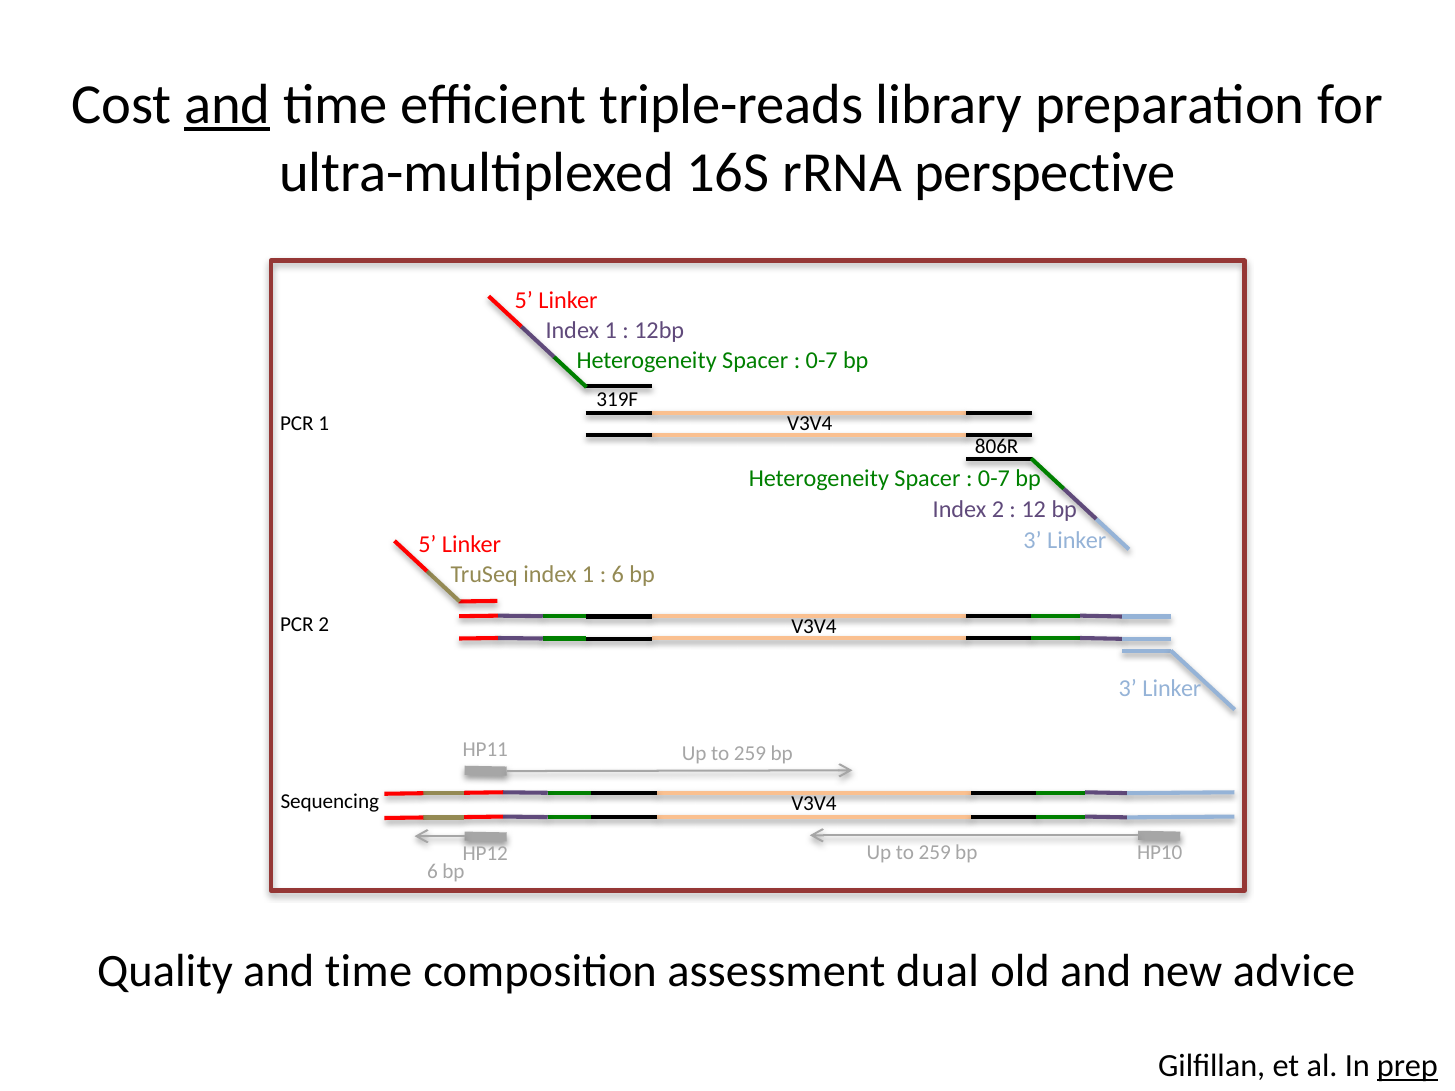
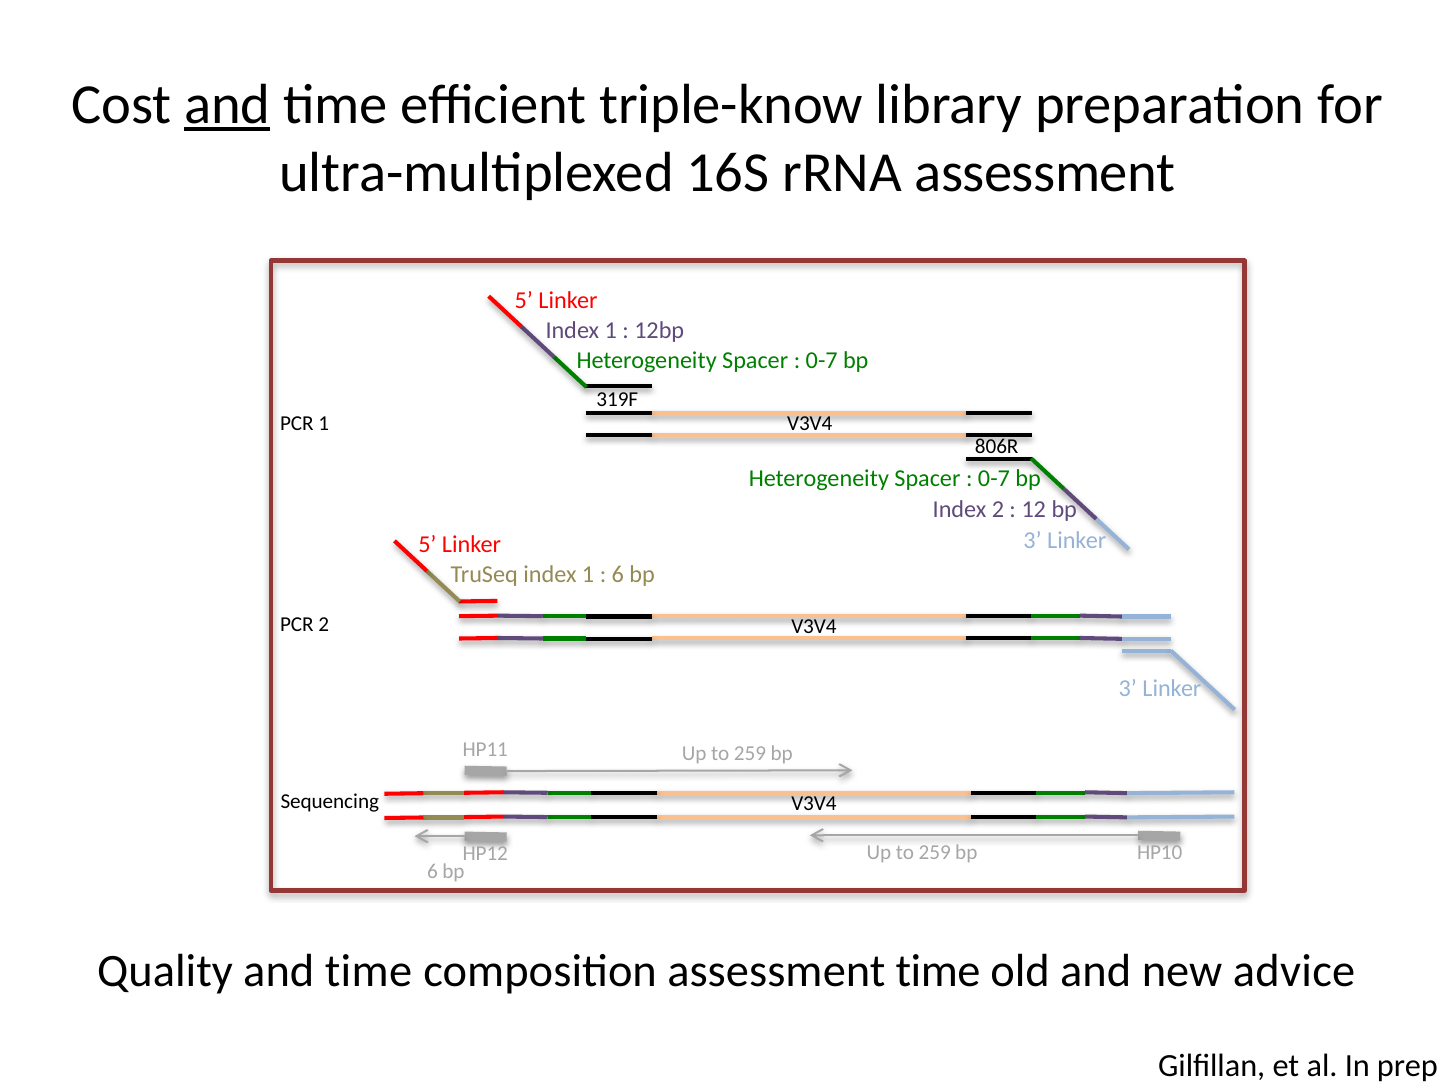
triple-reads: triple-reads -> triple-know
rRNA perspective: perspective -> assessment
assessment dual: dual -> time
prep underline: present -> none
